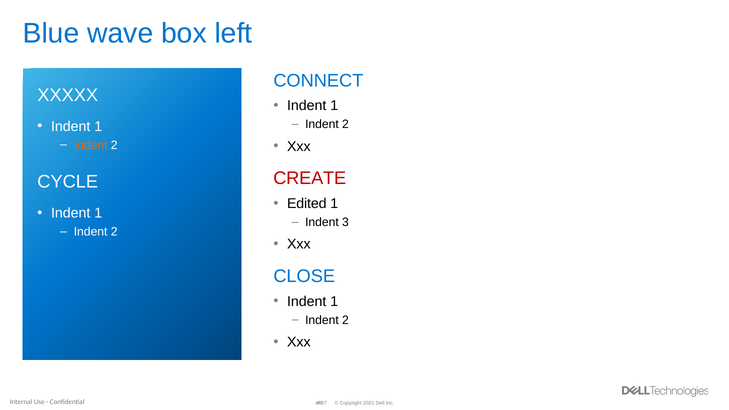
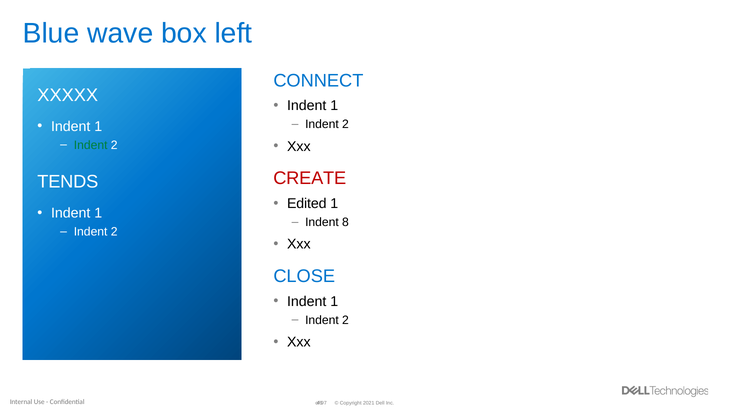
Indent at (91, 145) colour: orange -> green
CYCLE: CYCLE -> TENDS
3: 3 -> 8
